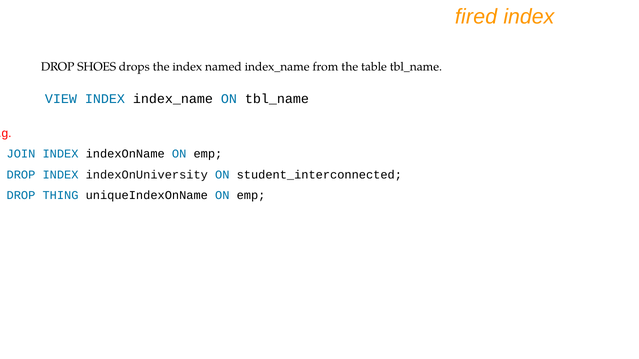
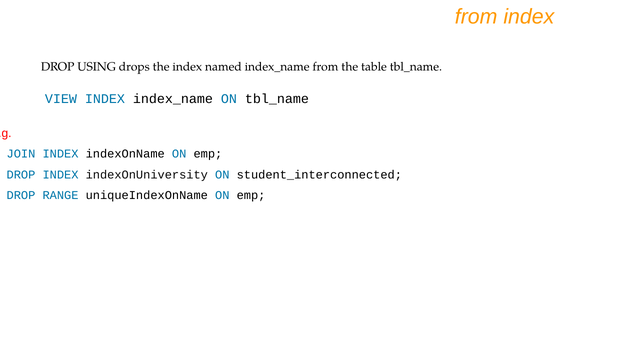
fired at (476, 17): fired -> from
SHOES: SHOES -> USING
THING: THING -> RANGE
